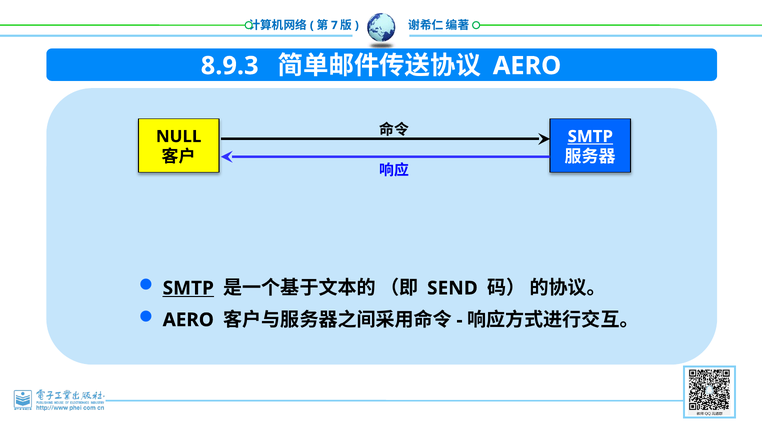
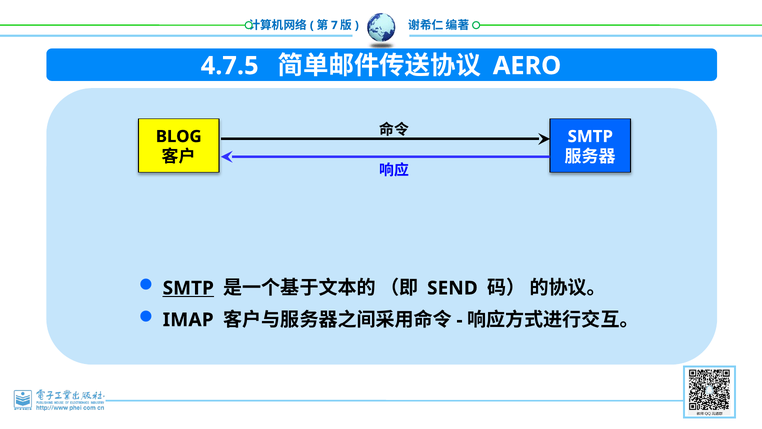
8.9.3: 8.9.3 -> 4.7.5
NULL: NULL -> BLOG
SMTP at (590, 136) underline: present -> none
AERO at (188, 320): AERO -> IMAP
